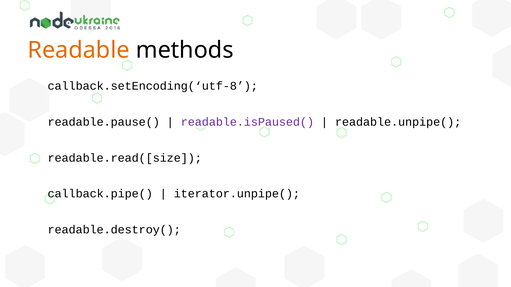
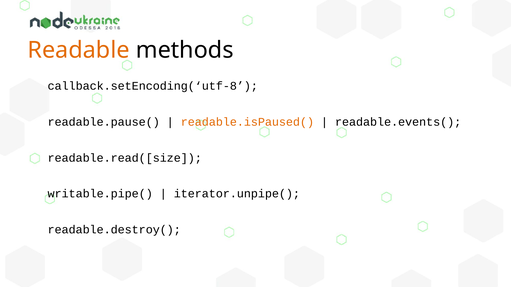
readable.isPaused( colour: purple -> orange
readable.unpipe(: readable.unpipe( -> readable.events(
callback.pipe(: callback.pipe( -> writable.pipe(
